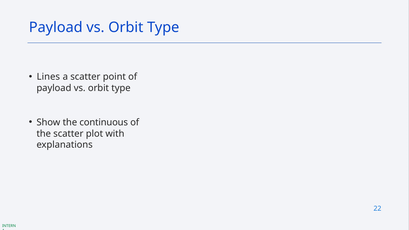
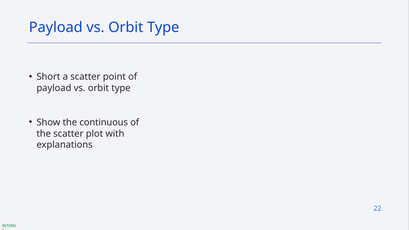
Lines: Lines -> Short
